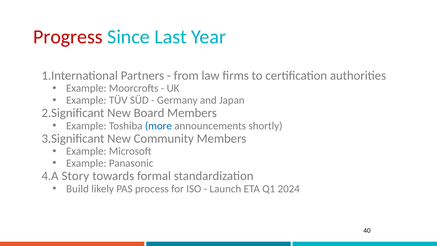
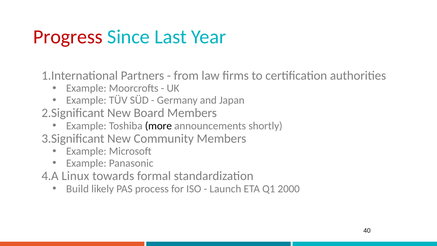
more colour: blue -> black
Story: Story -> Linux
2024: 2024 -> 2000
